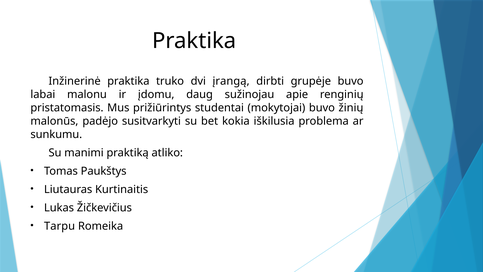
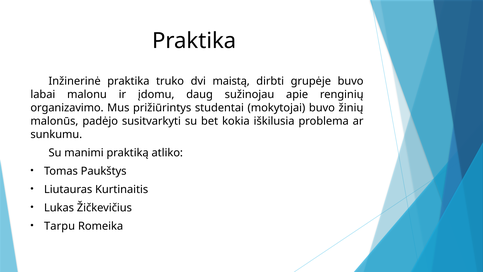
įrangą: įrangą -> maistą
pristatomasis: pristatomasis -> organizavimo
